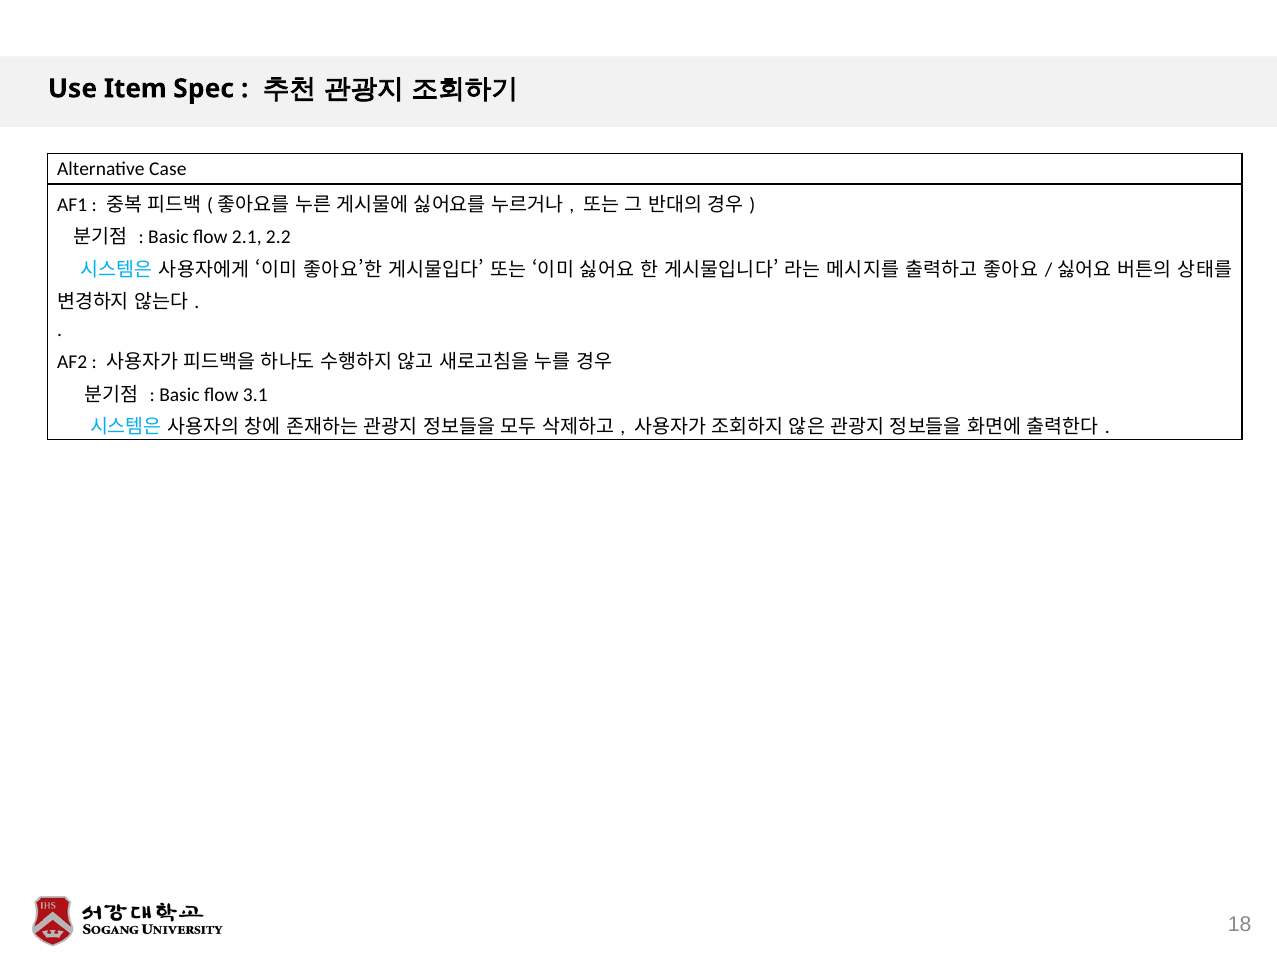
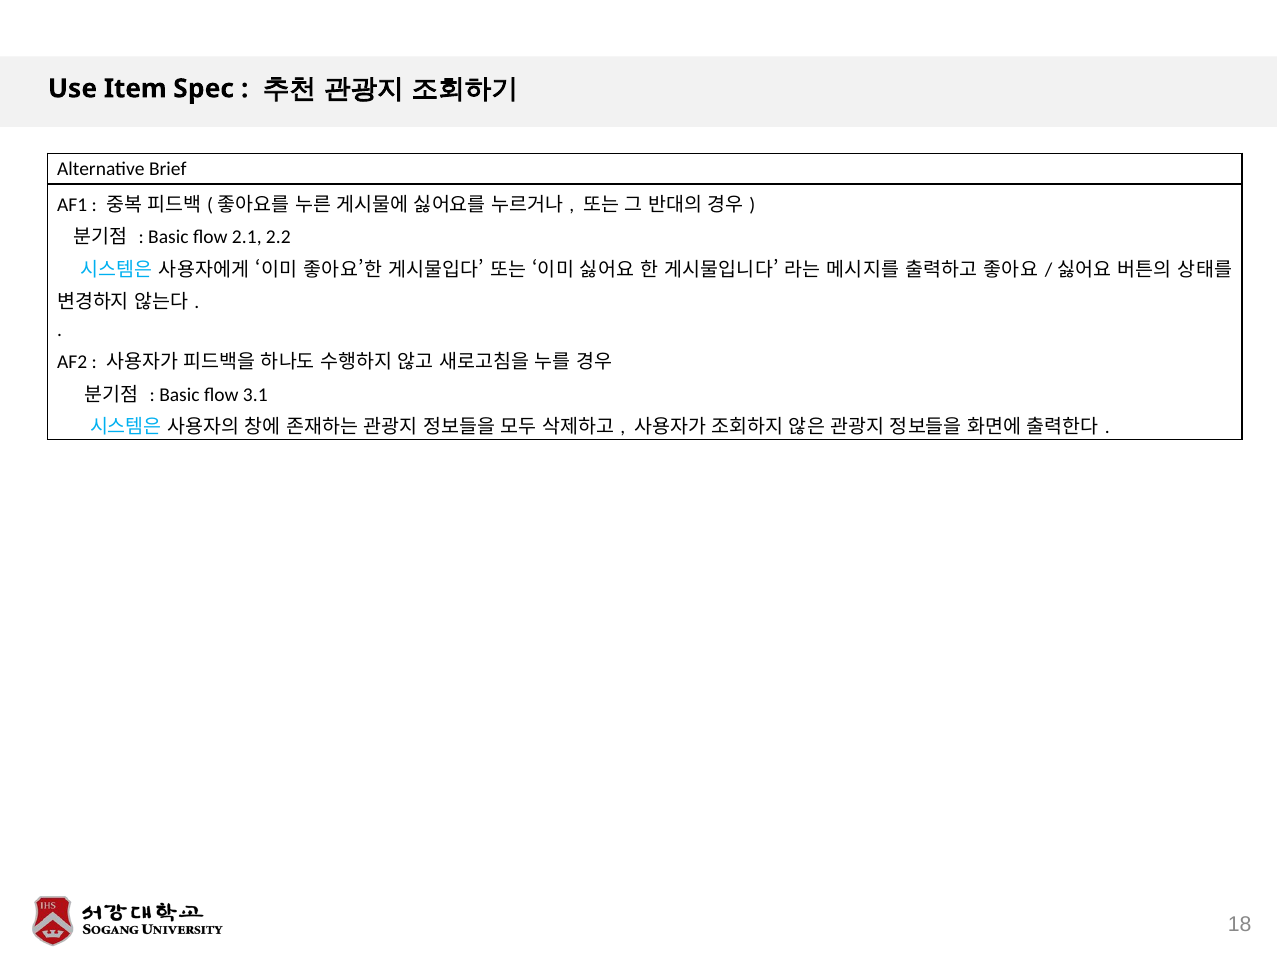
Case: Case -> Brief
